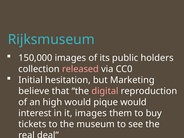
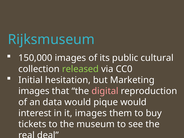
holders: holders -> cultural
released colour: pink -> light green
believe at (34, 91): believe -> images
high: high -> data
